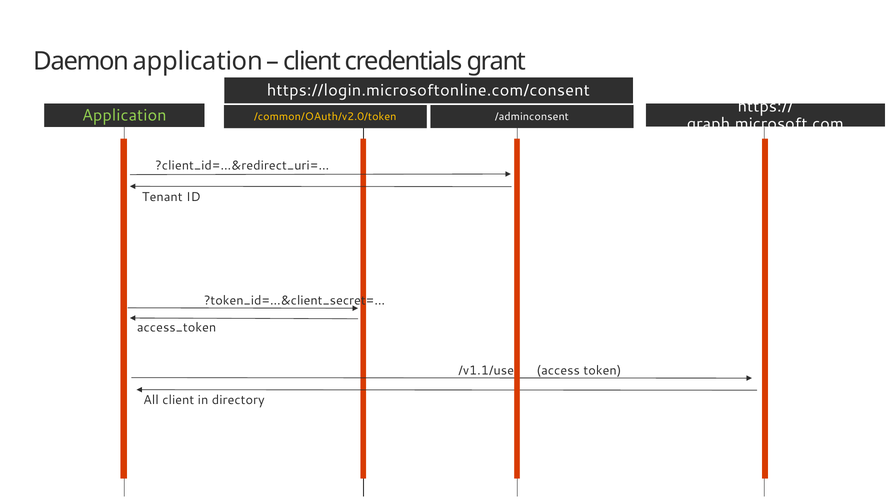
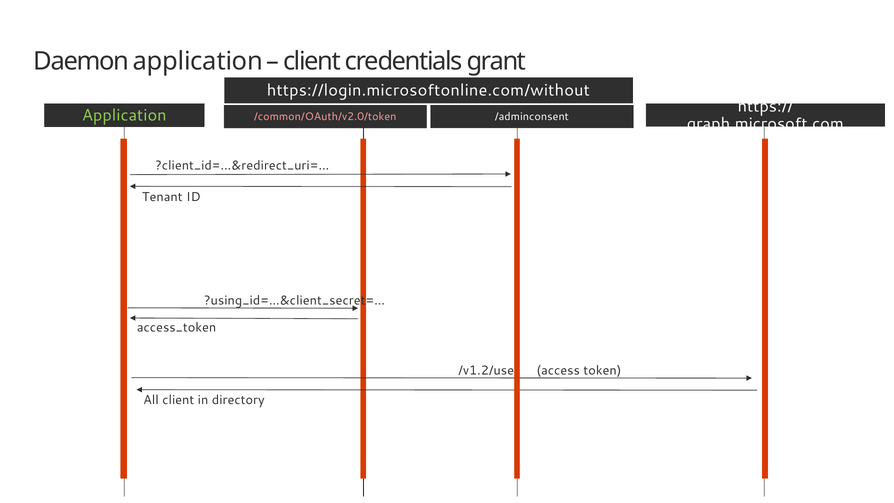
https://login.microsoftonline.com/consent: https://login.microsoftonline.com/consent -> https://login.microsoftonline.com/without
/common/OAuth/v2.0/token colour: yellow -> pink
?token_id=…&client_secret=…: ?token_id=…&client_secret=… -> ?using_id=…&client_secret=…
/v1.1/user: /v1.1/user -> /v1.2/user
